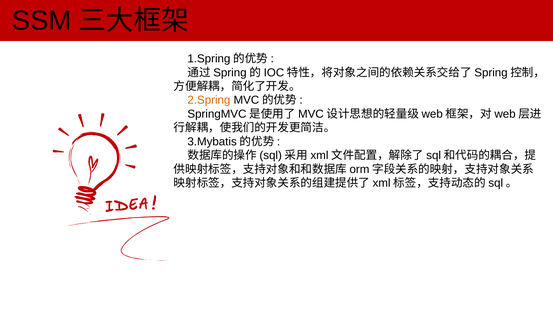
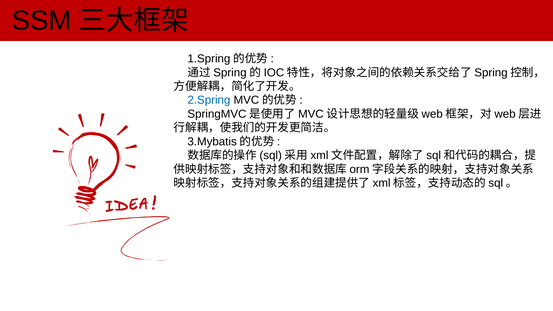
2.Spring colour: orange -> blue
